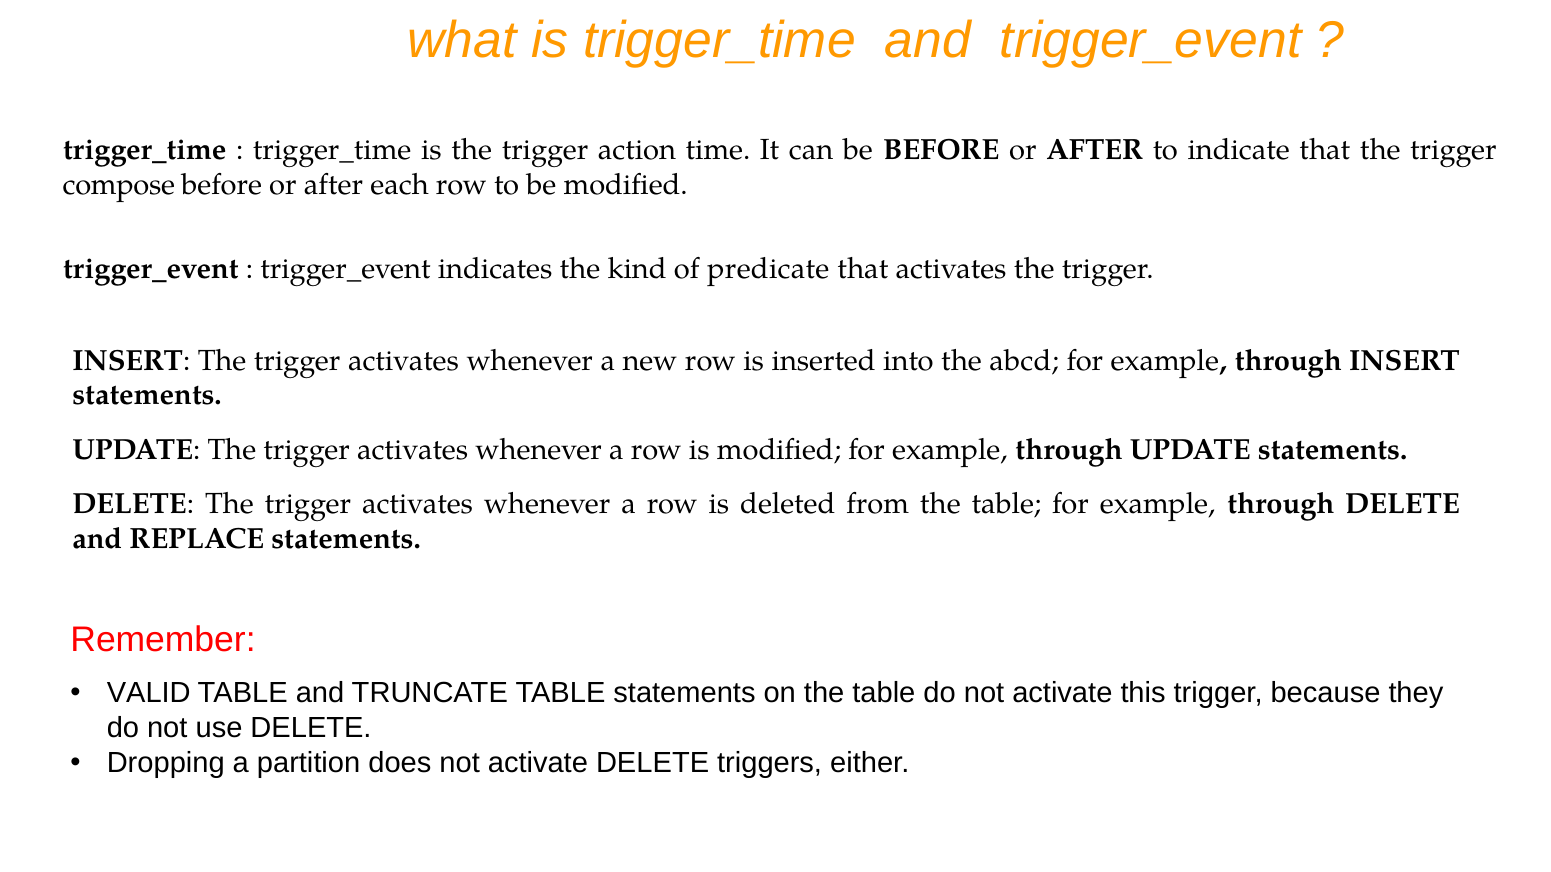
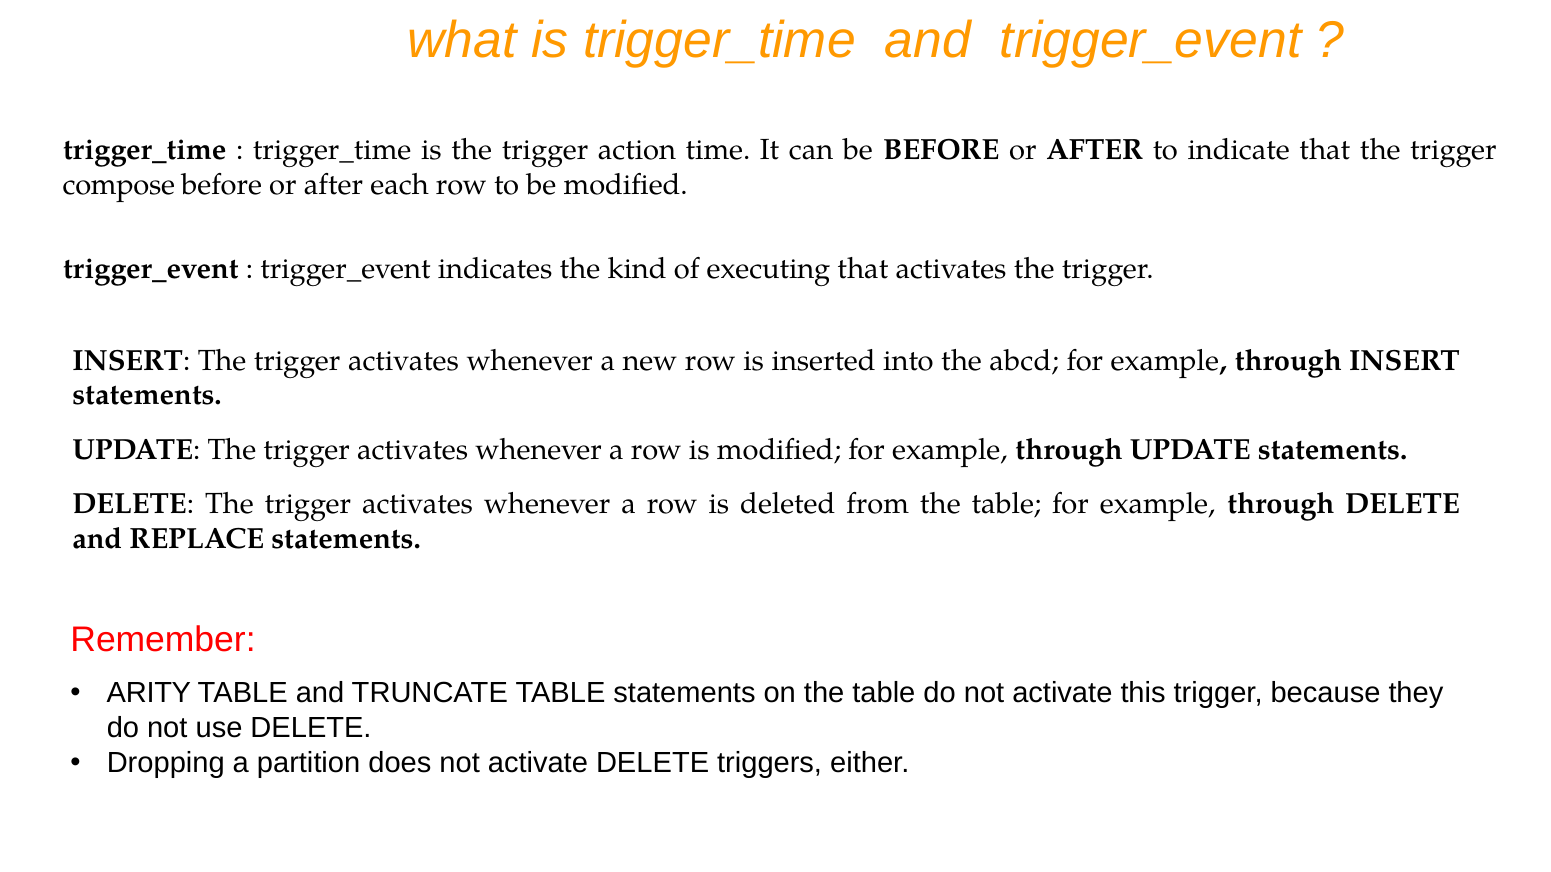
predicate: predicate -> executing
VALID: VALID -> ARITY
